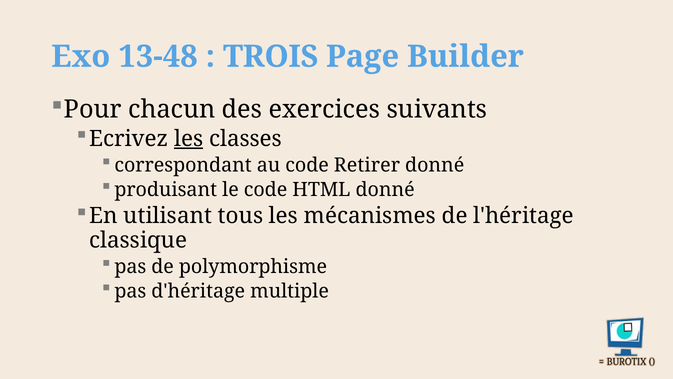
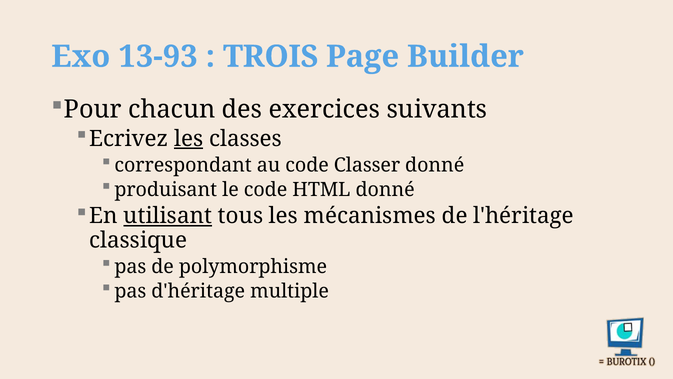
13-48: 13-48 -> 13-93
Retirer: Retirer -> Classer
utilisant underline: none -> present
